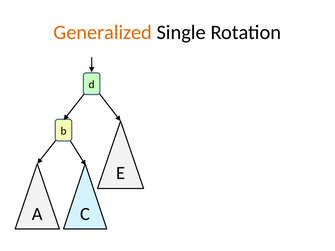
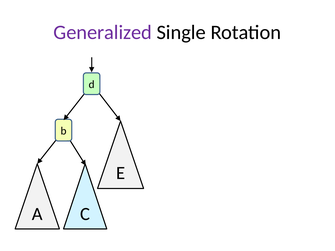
Generalized colour: orange -> purple
